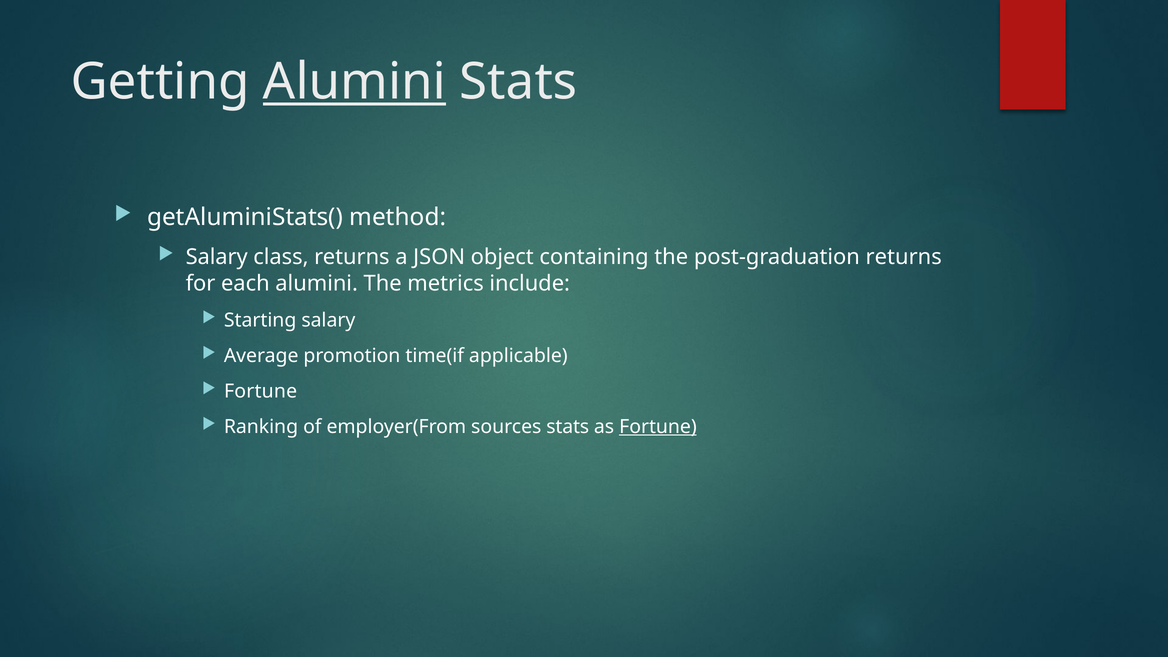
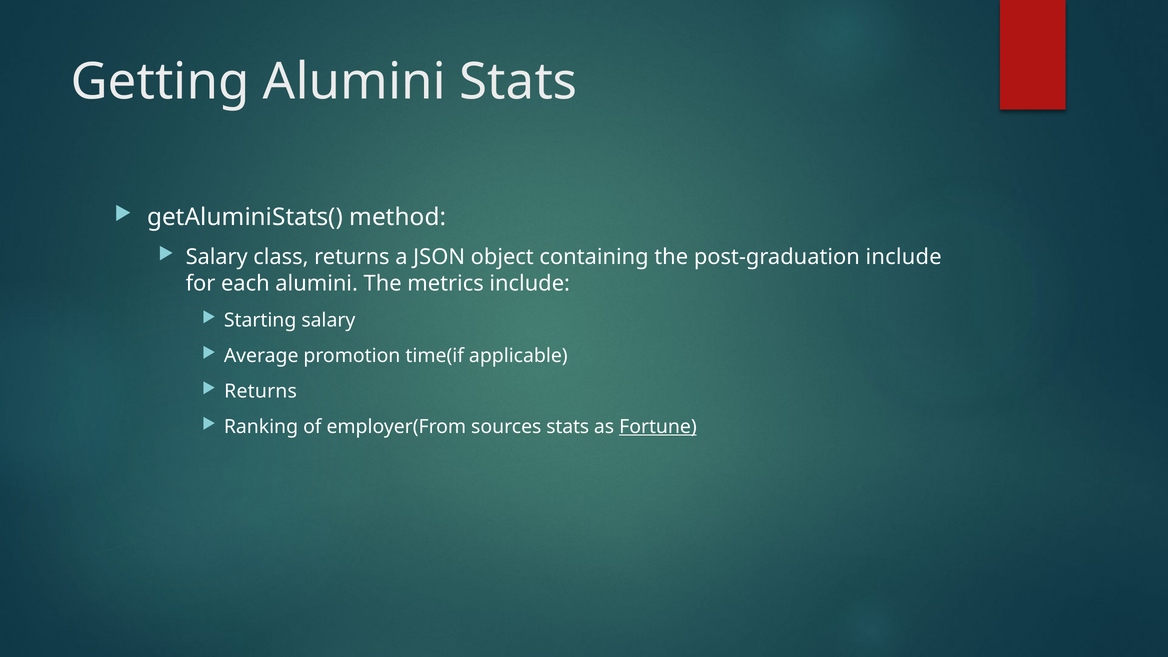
Alumini at (354, 82) underline: present -> none
post-graduation returns: returns -> include
Fortune at (261, 391): Fortune -> Returns
